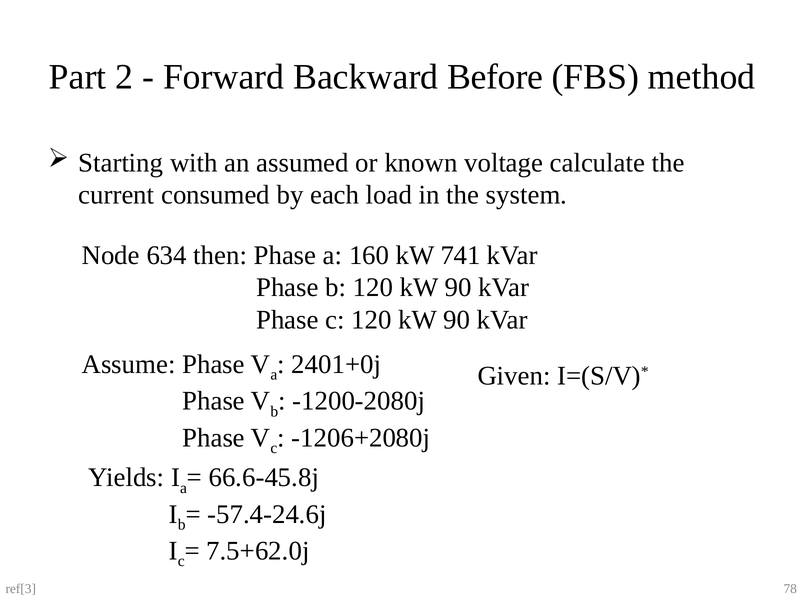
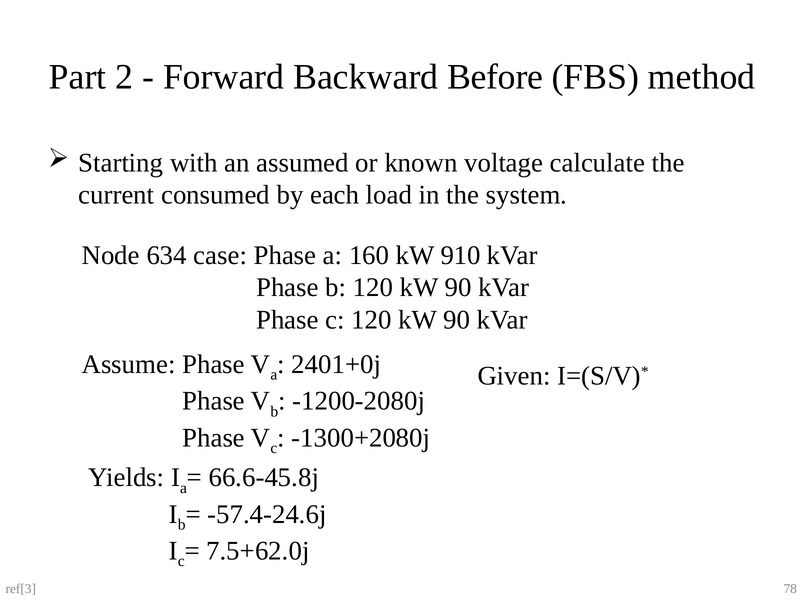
then: then -> case
741: 741 -> 910
-1206+2080j: -1206+2080j -> -1300+2080j
